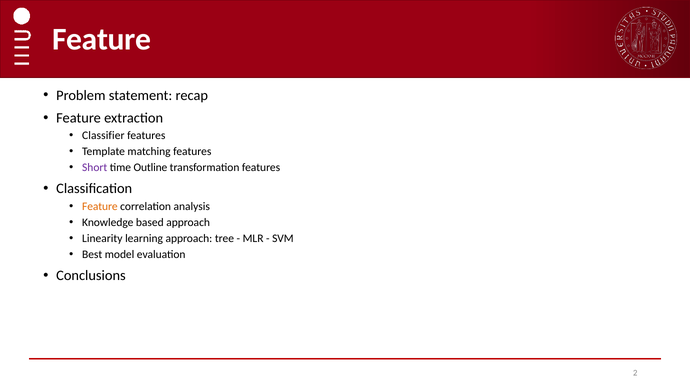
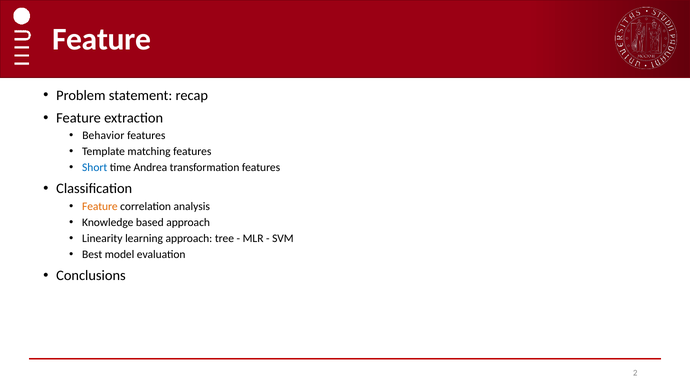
Classifier: Classifier -> Behavior
Short colour: purple -> blue
Outline: Outline -> Andrea
